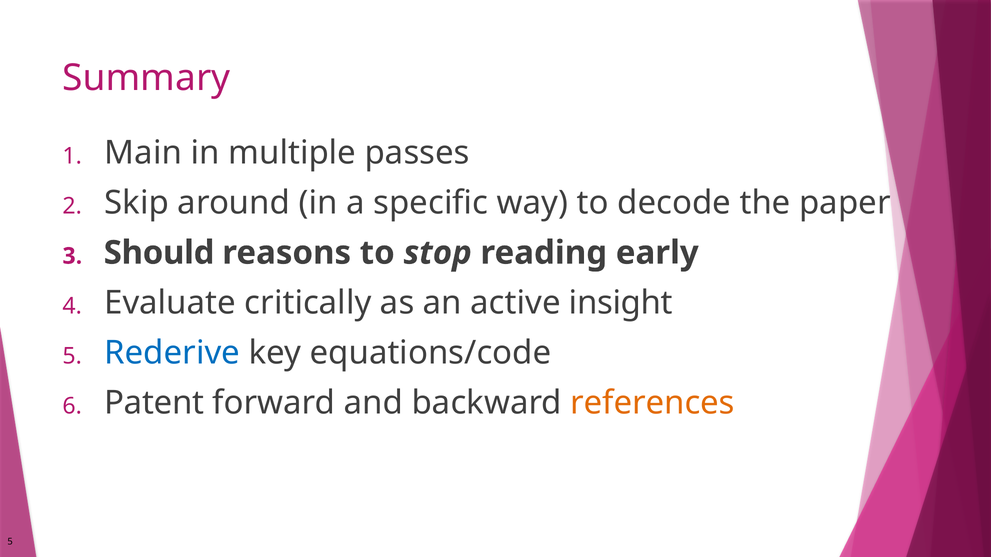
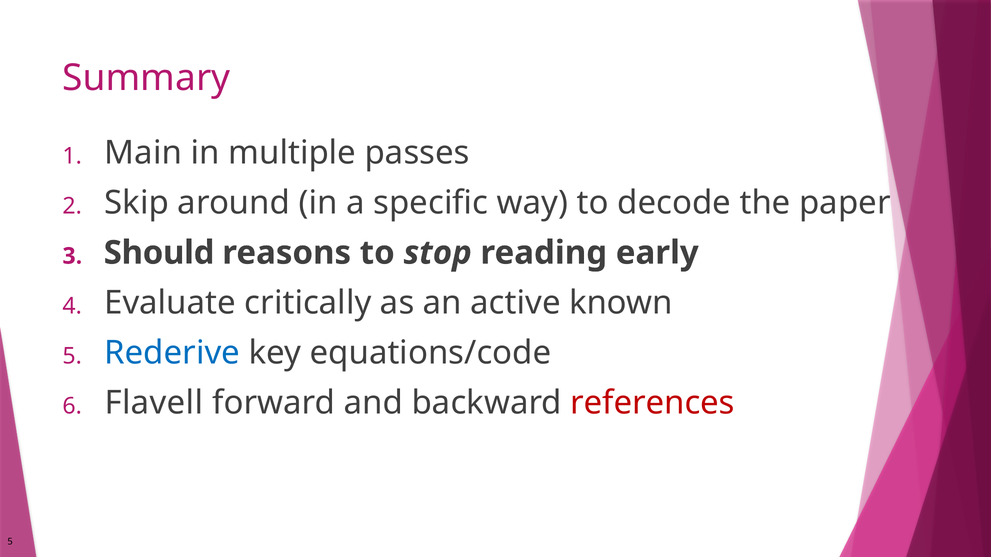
insight: insight -> known
Patent: Patent -> Flavell
references colour: orange -> red
